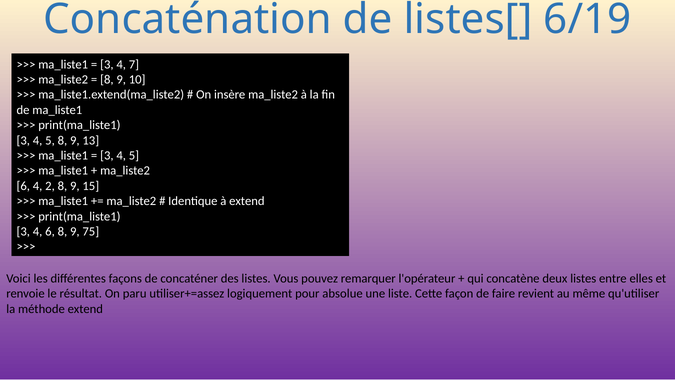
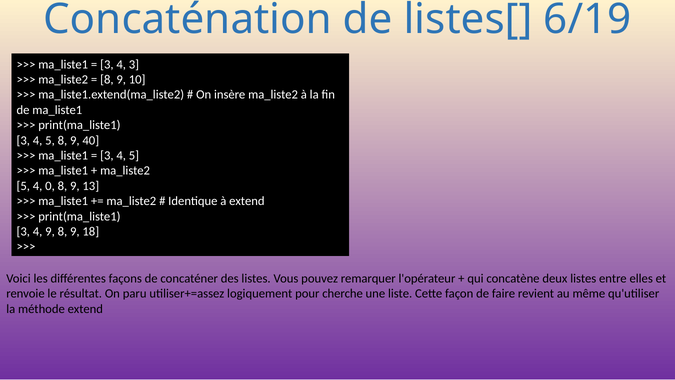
4 7: 7 -> 3
13: 13 -> 40
6 at (23, 186): 6 -> 5
2: 2 -> 0
15: 15 -> 13
4 6: 6 -> 9
75: 75 -> 18
absolue: absolue -> cherche
